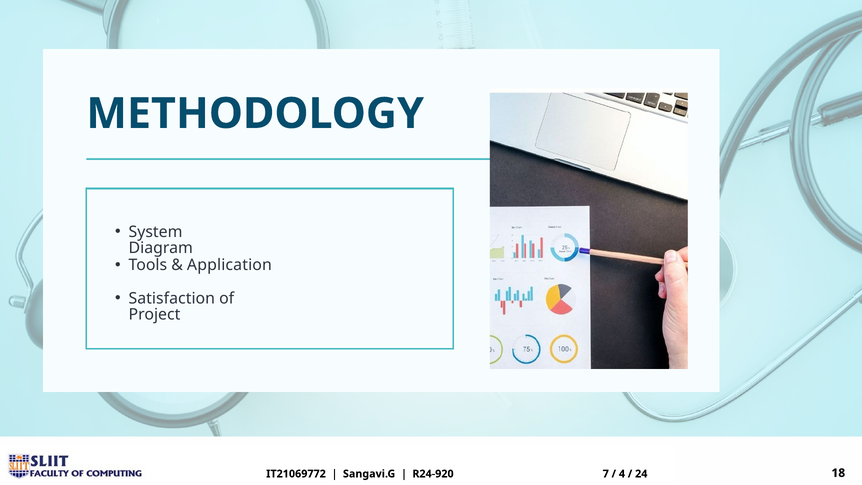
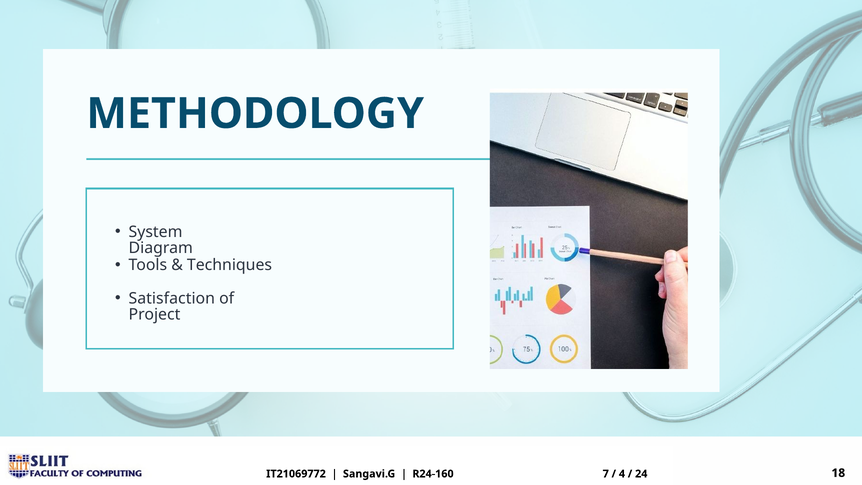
Application: Application -> Techniques
R24-920: R24-920 -> R24-160
